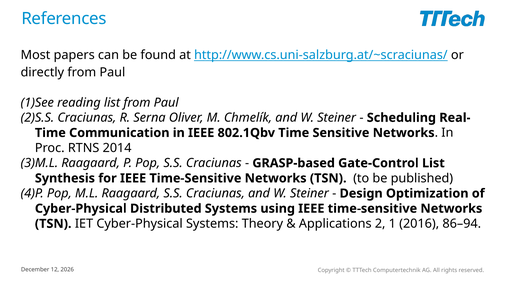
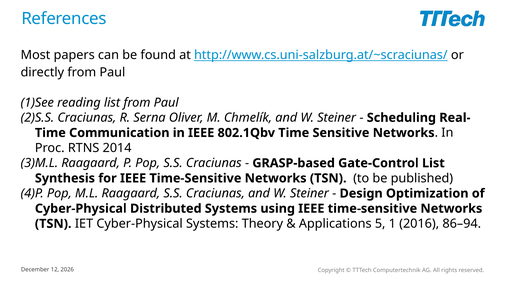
2: 2 -> 5
